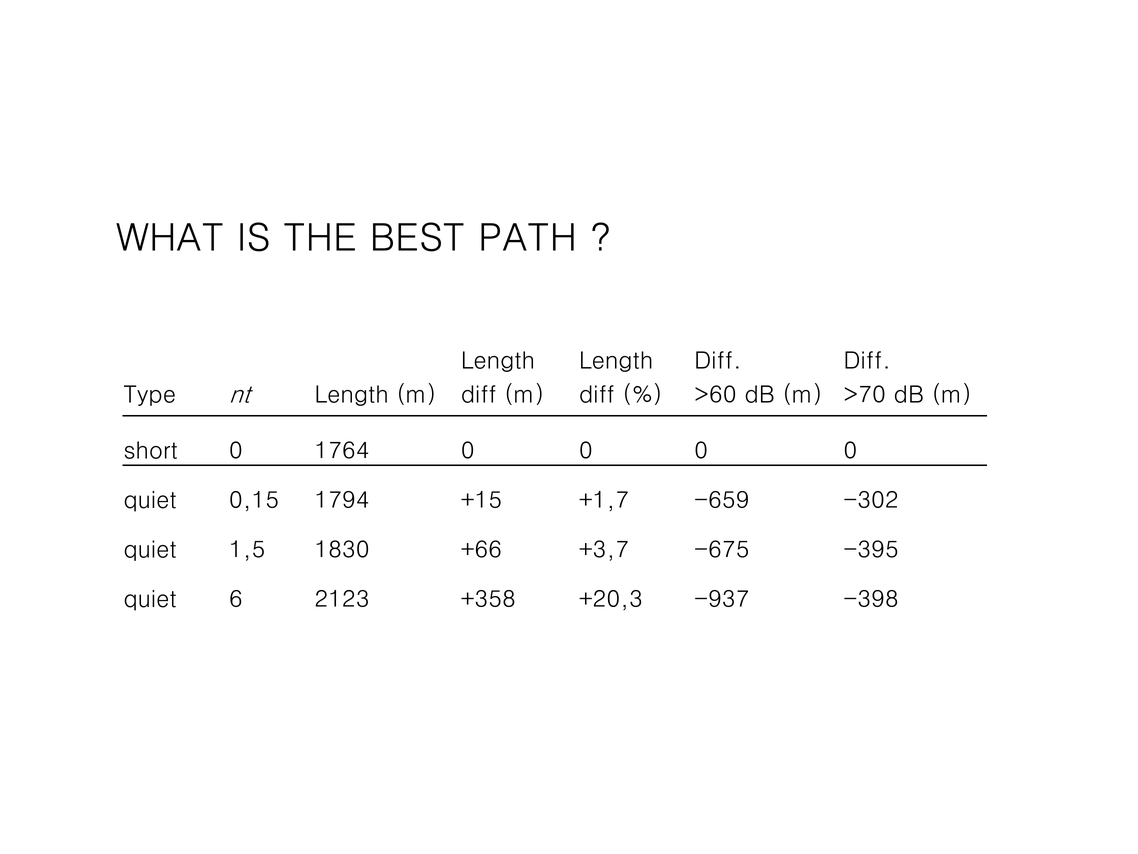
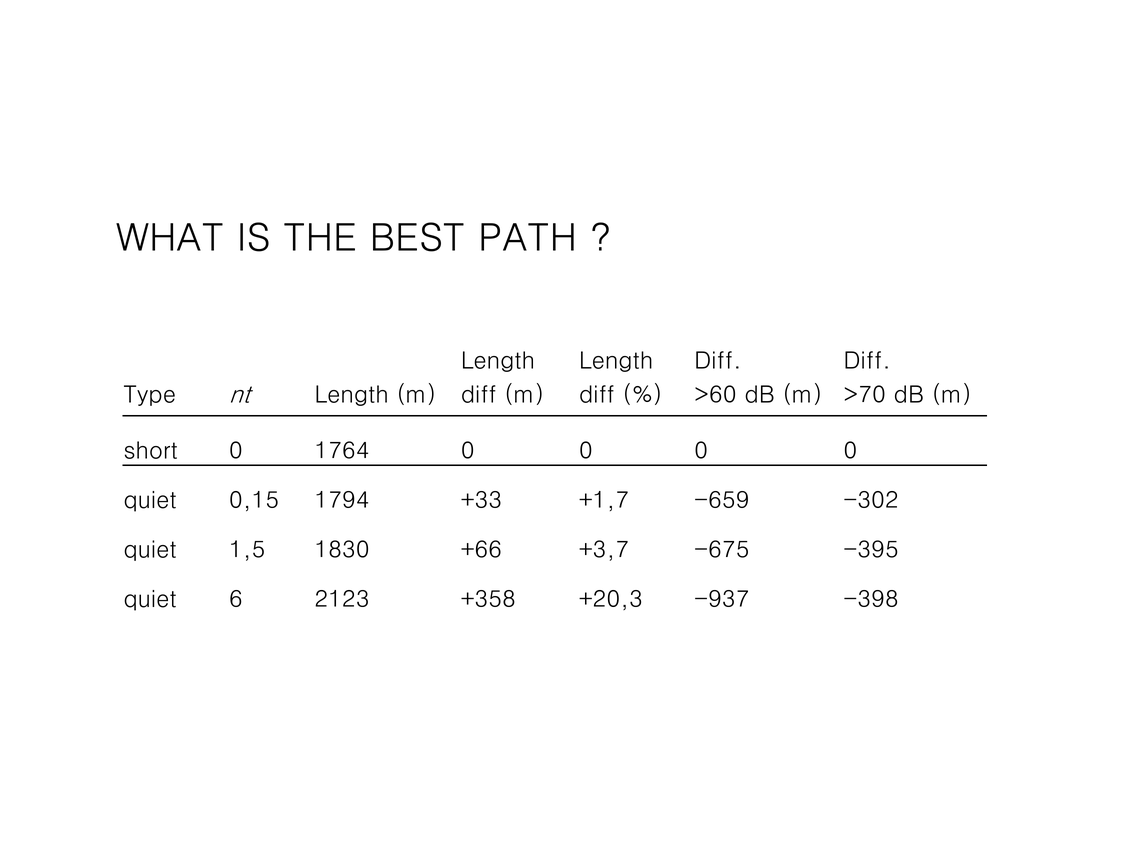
+15: +15 -> +33
